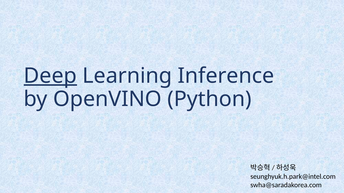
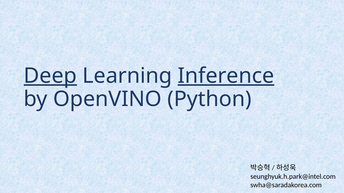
Inference underline: none -> present
